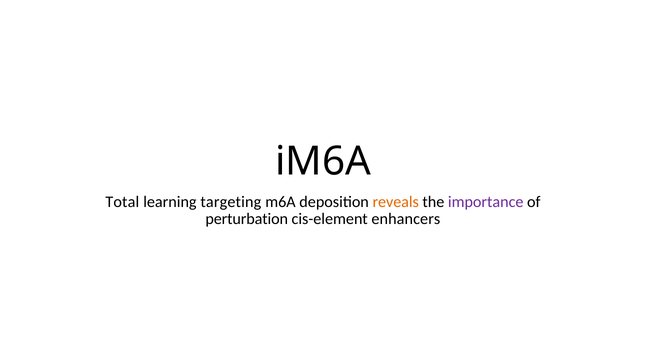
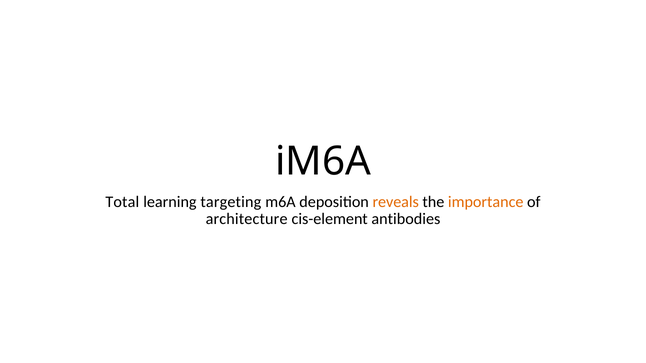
importance colour: purple -> orange
perturbation: perturbation -> architecture
enhancers: enhancers -> antibodies
